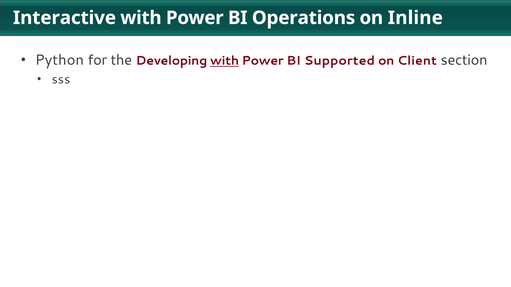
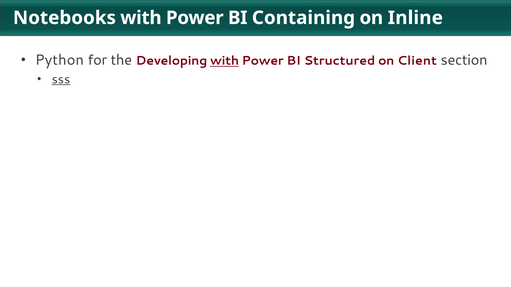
Interactive: Interactive -> Notebooks
Operations: Operations -> Containing
Supported: Supported -> Structured
sss underline: none -> present
